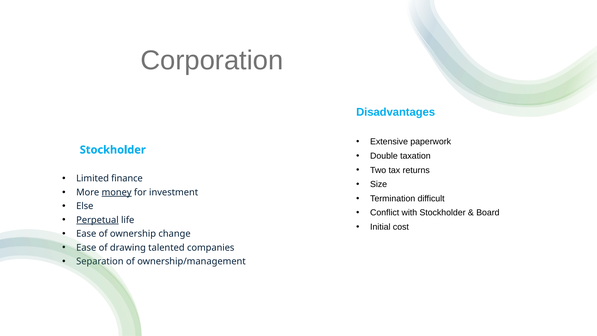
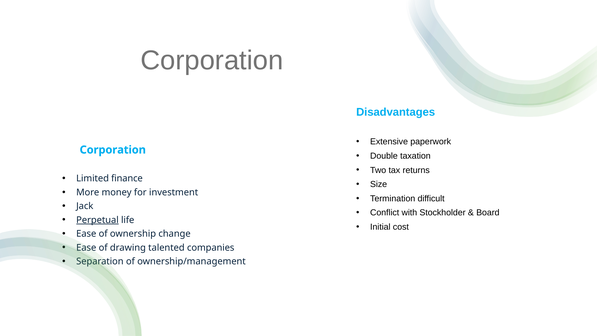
Stockholder at (113, 150): Stockholder -> Corporation
money underline: present -> none
Else: Else -> Jack
